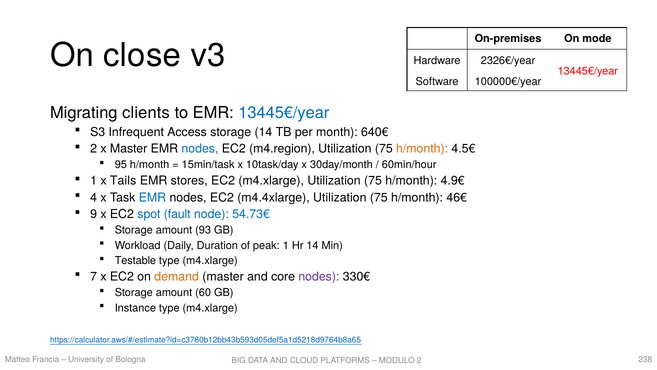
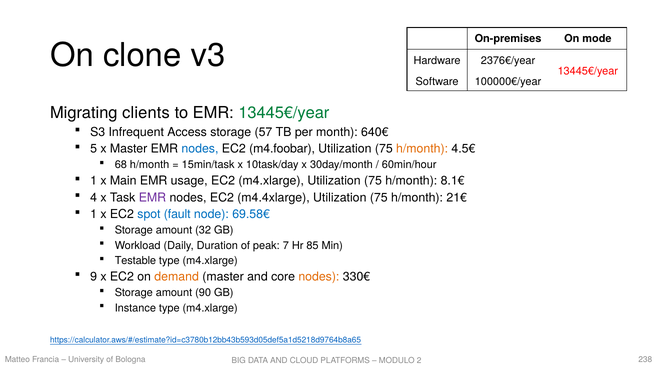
close: close -> clone
2326€/year: 2326€/year -> 2376€/year
13445€/year at (284, 113) colour: blue -> green
storage 14: 14 -> 57
2 at (94, 149): 2 -> 5
m4.region: m4.region -> m4.foobar
95: 95 -> 68
Tails: Tails -> Main
stores: stores -> usage
4.9€: 4.9€ -> 8.1€
EMR at (152, 197) colour: blue -> purple
46€: 46€ -> 21€
9 at (94, 214): 9 -> 1
54.73€: 54.73€ -> 69.58€
93: 93 -> 32
peak 1: 1 -> 7
Hr 14: 14 -> 85
7: 7 -> 9
nodes at (319, 276) colour: purple -> orange
60: 60 -> 90
